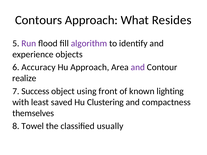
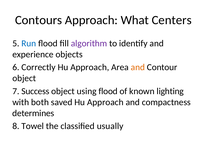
Resides: Resides -> Centers
Run colour: purple -> blue
Accuracy: Accuracy -> Correctly
and at (138, 67) colour: purple -> orange
realize at (24, 78): realize -> object
using front: front -> flood
least: least -> both
saved Hu Clustering: Clustering -> Approach
themselves: themselves -> determines
